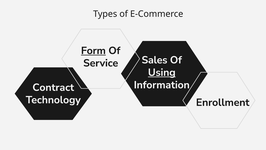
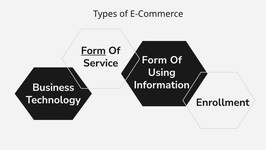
Sales at (154, 60): Sales -> Form
Using underline: present -> none
Contract: Contract -> Business
